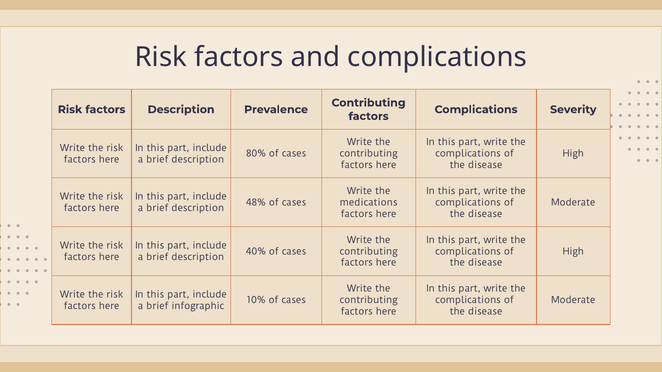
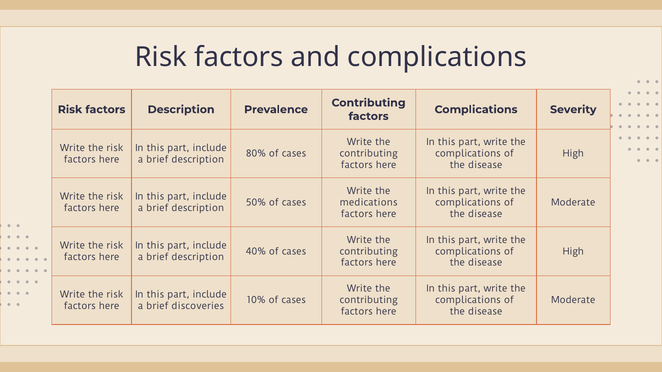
48%: 48% -> 50%
infographic: infographic -> discoveries
